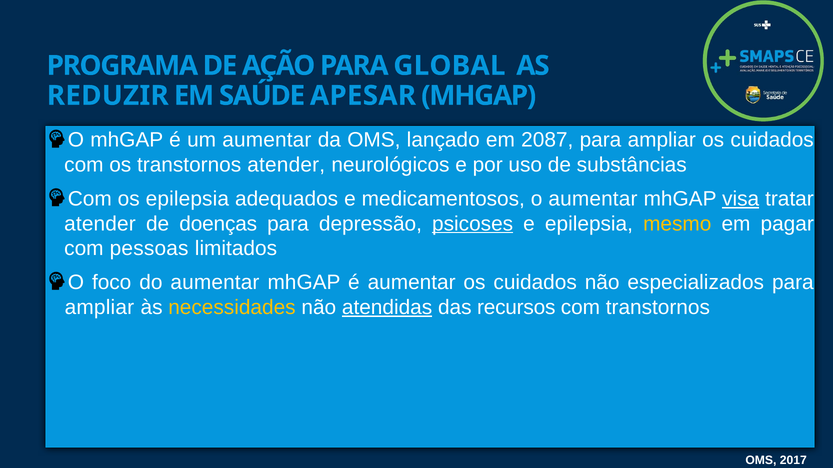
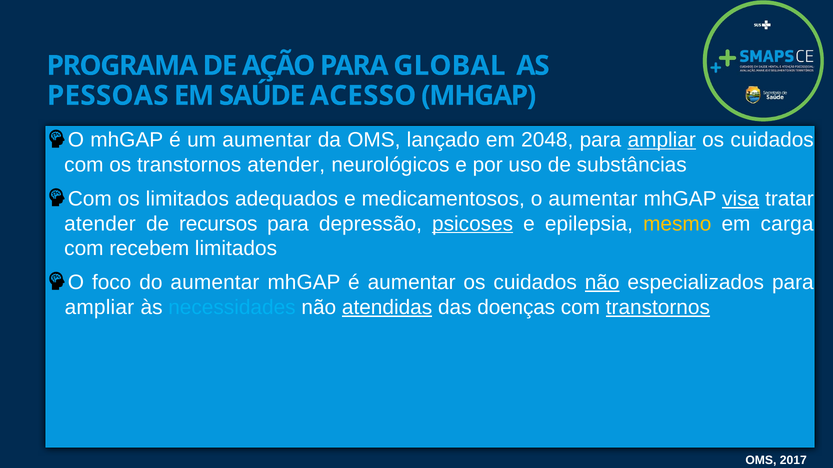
REDUZIR: REDUZIR -> PESSOAS
APESAR: APESAR -> ACESSO
2087: 2087 -> 2048
ampliar at (662, 140) underline: none -> present
os epilepsia: epilepsia -> limitados
doenças: doenças -> recursos
pagar: pagar -> carga
pessoas: pessoas -> recebem
não at (602, 283) underline: none -> present
necessidades colour: yellow -> light blue
recursos: recursos -> doenças
transtornos at (658, 308) underline: none -> present
